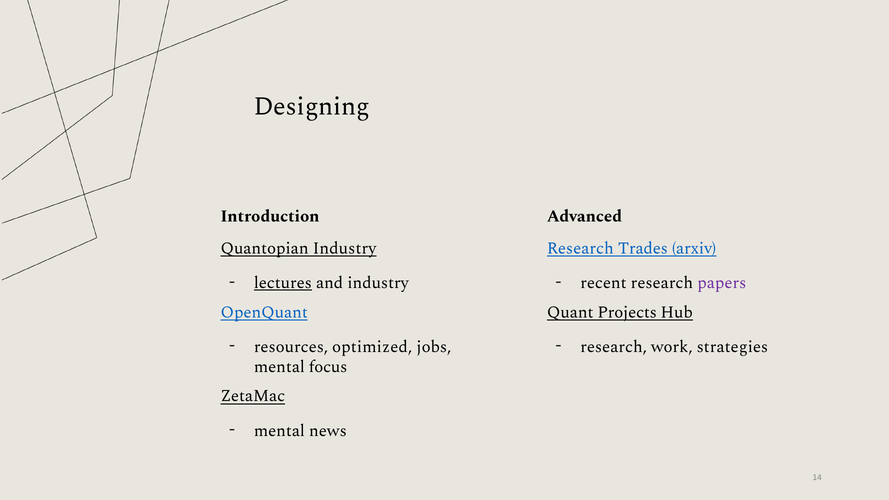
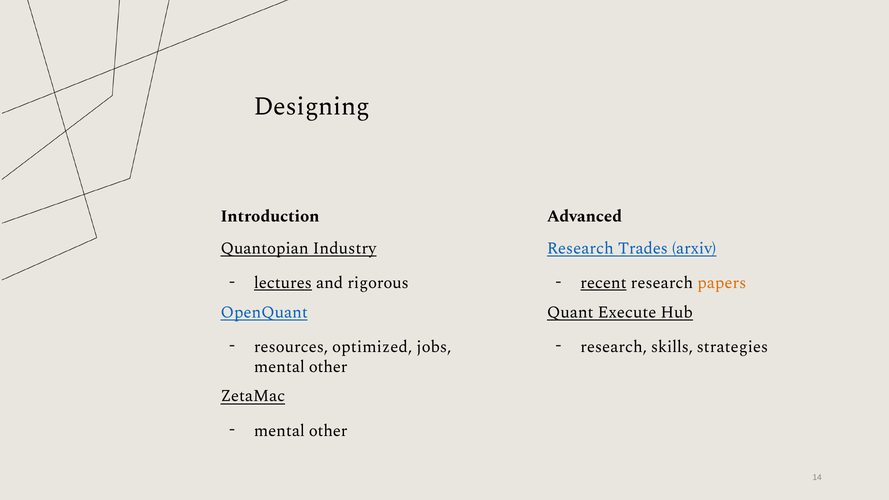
and industry: industry -> rigorous
recent underline: none -> present
papers colour: purple -> orange
Projects: Projects -> Execute
work: work -> skills
focus at (328, 367): focus -> other
news at (328, 431): news -> other
